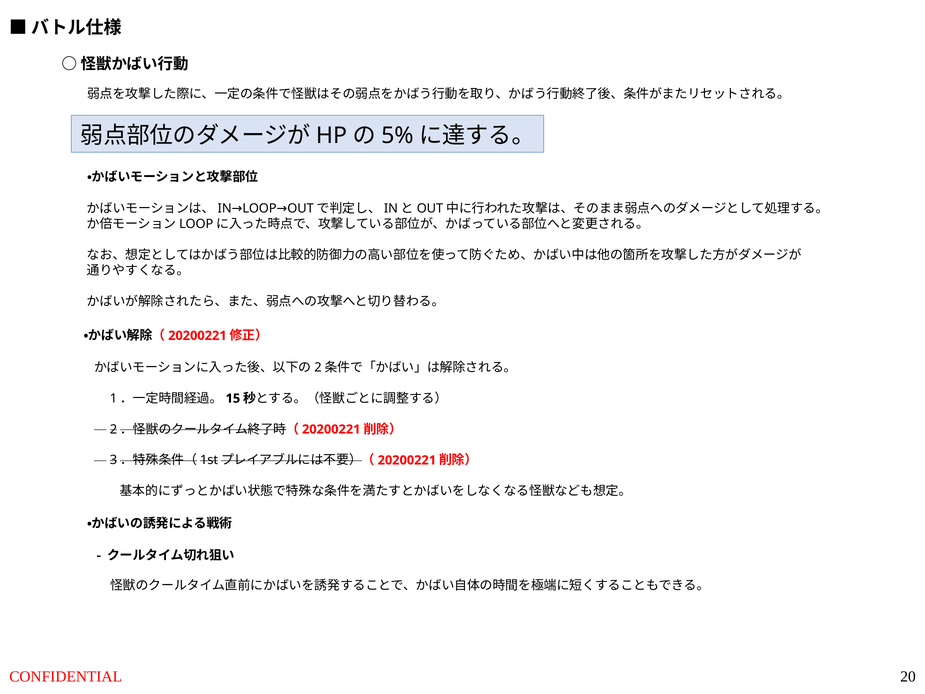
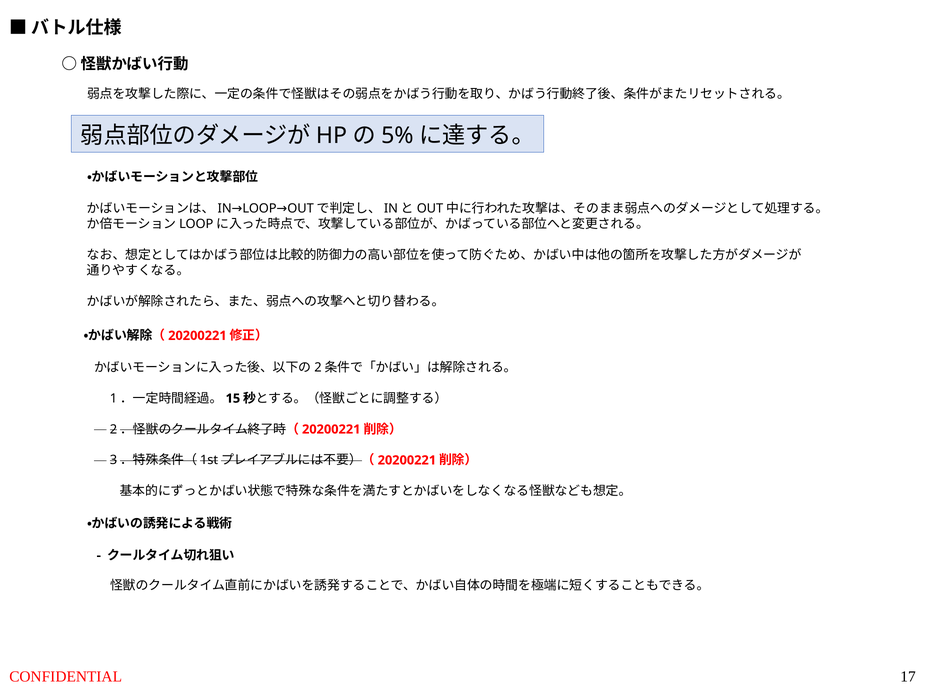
20: 20 -> 17
